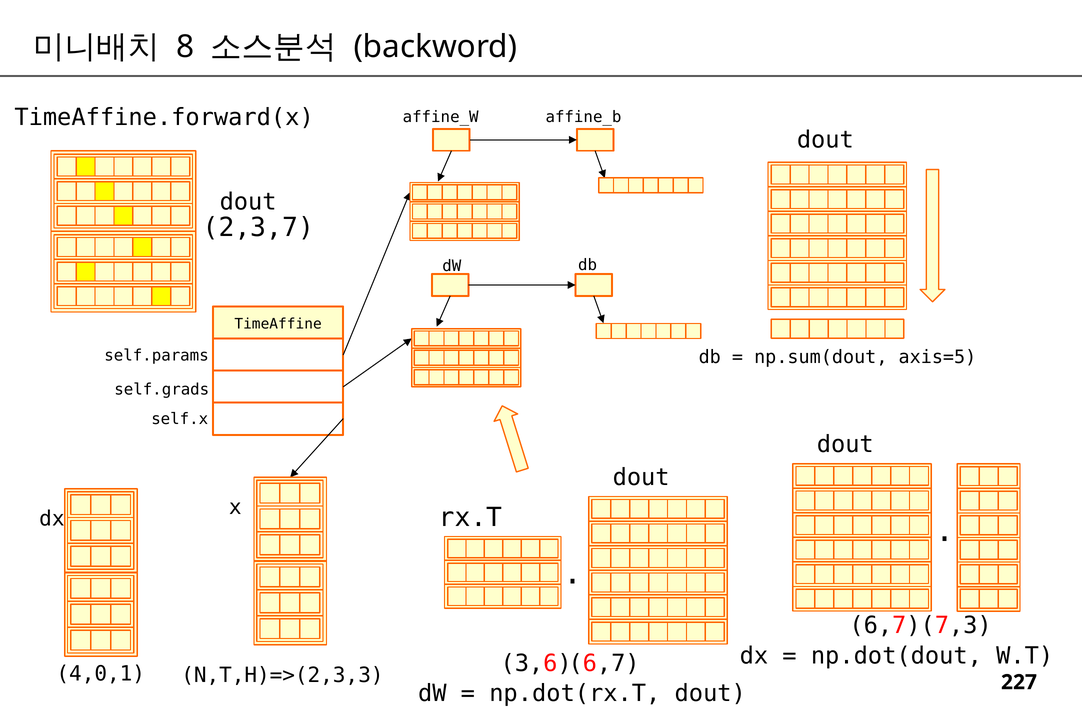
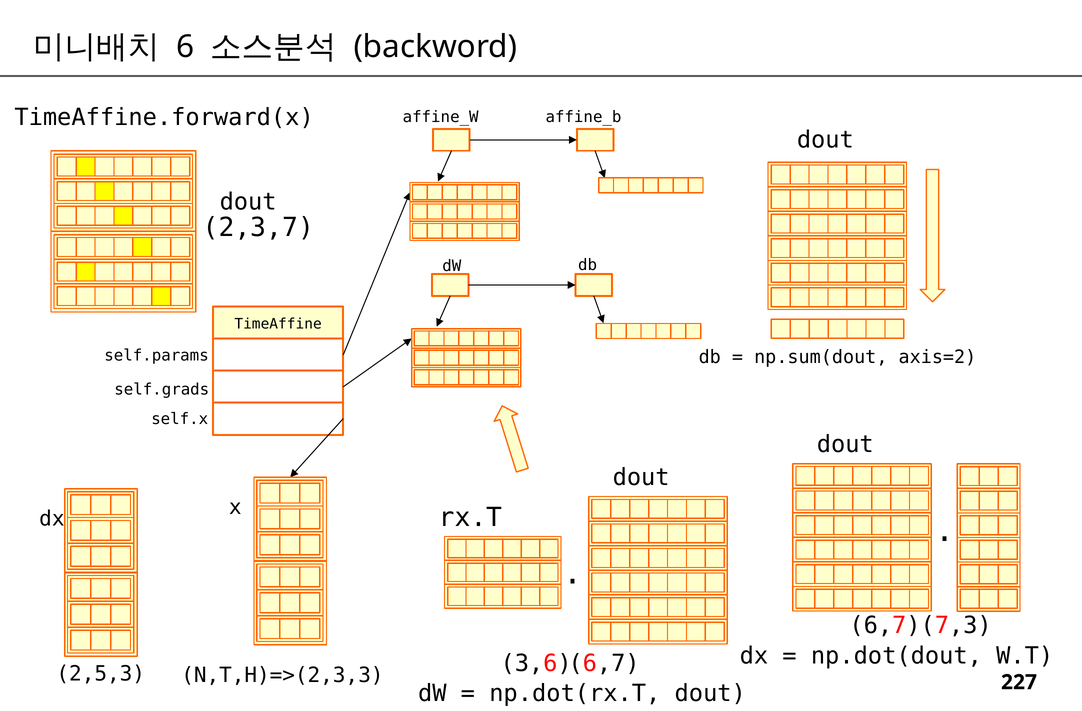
8: 8 -> 6
axis=5: axis=5 -> axis=2
4,0,1: 4,0,1 -> 2,5,3
